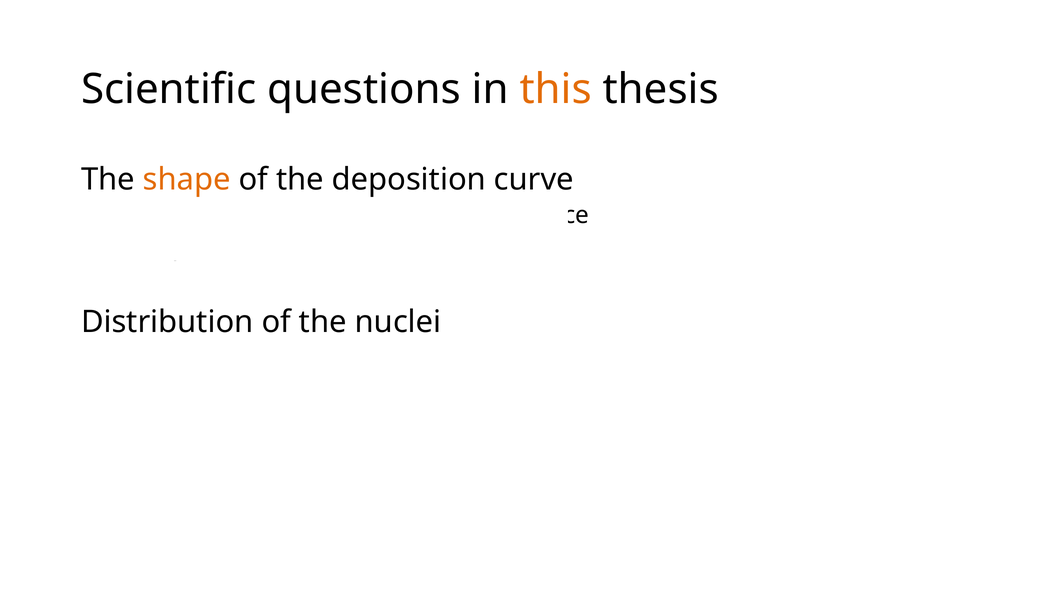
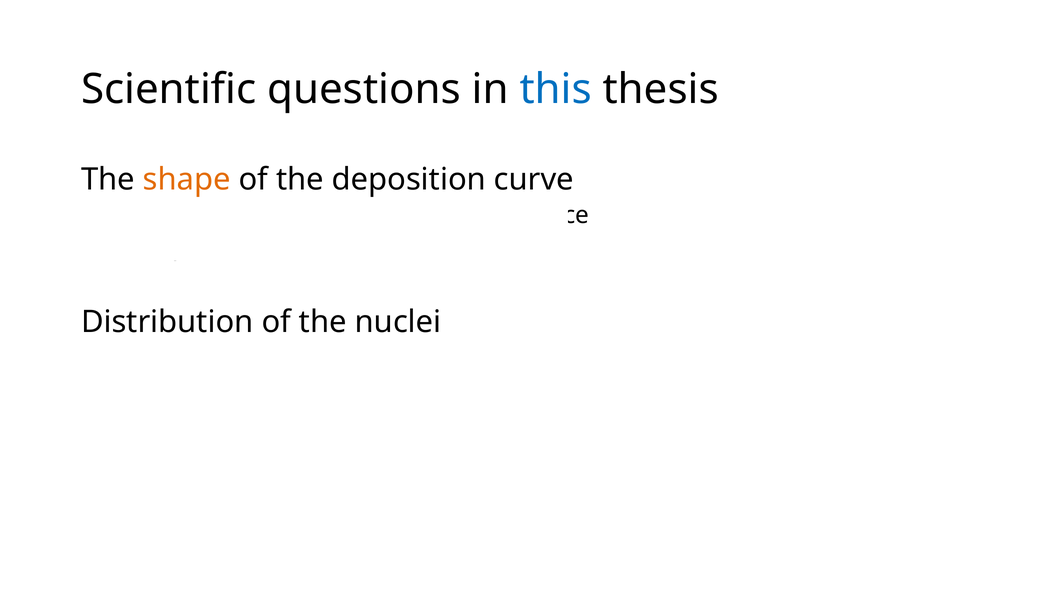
this colour: orange -> blue
